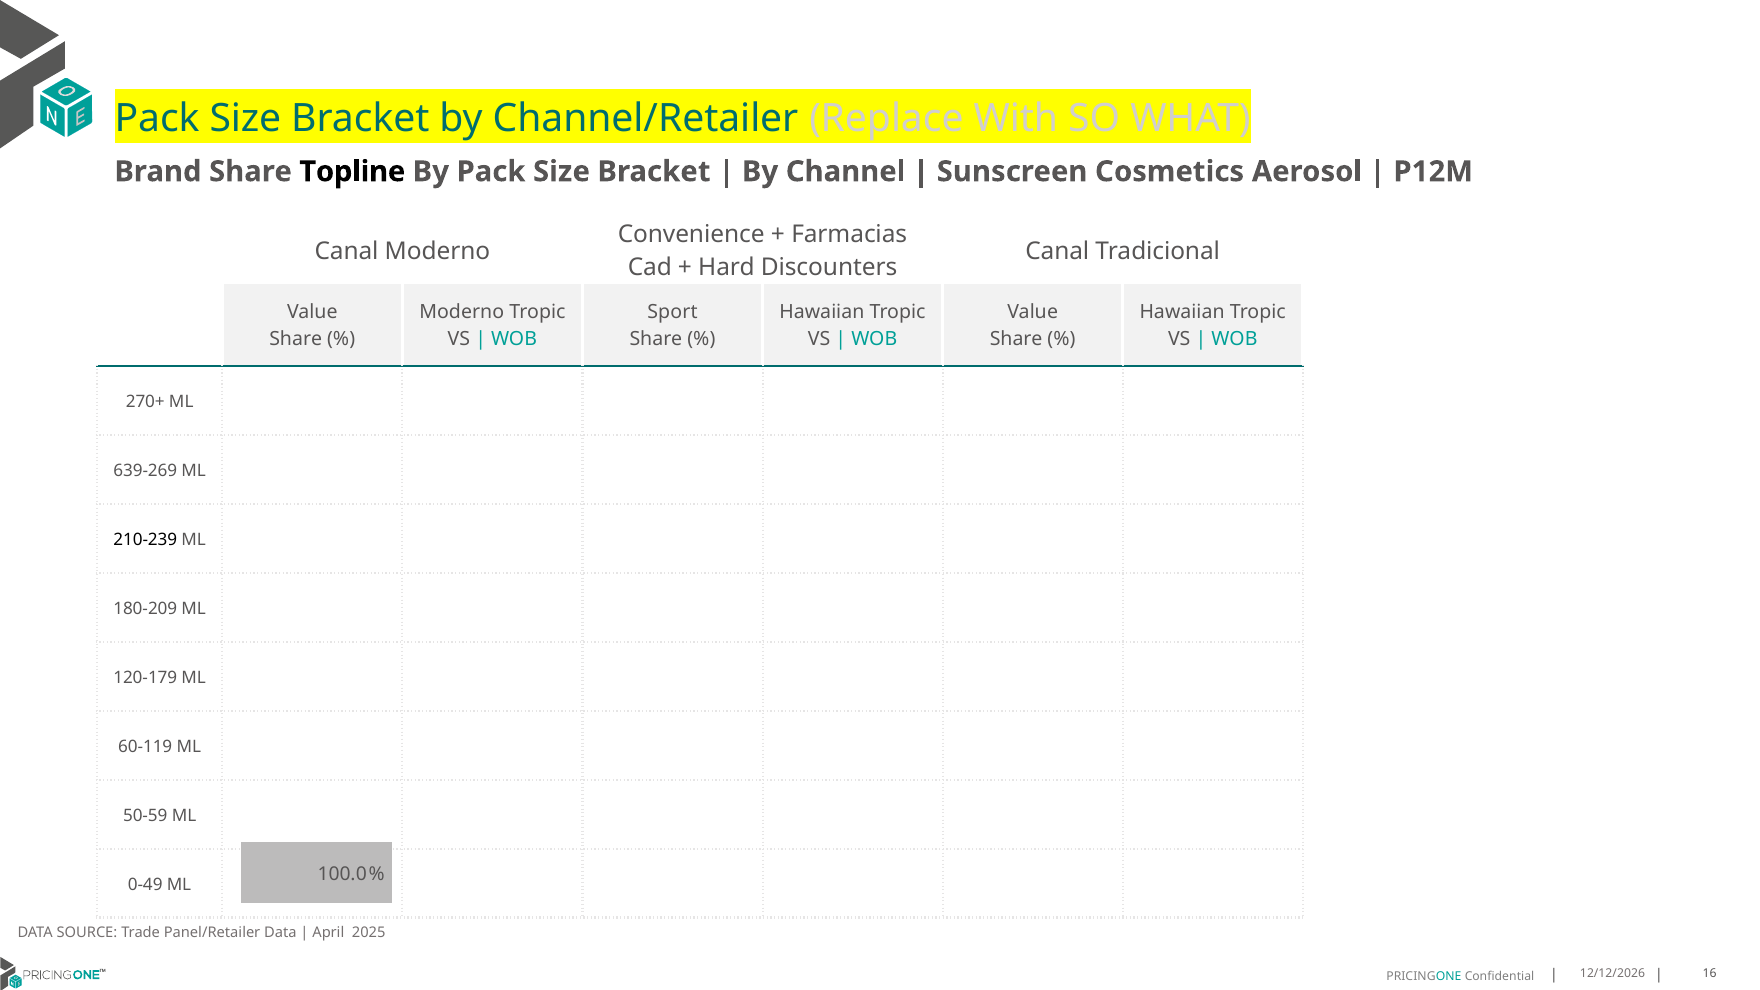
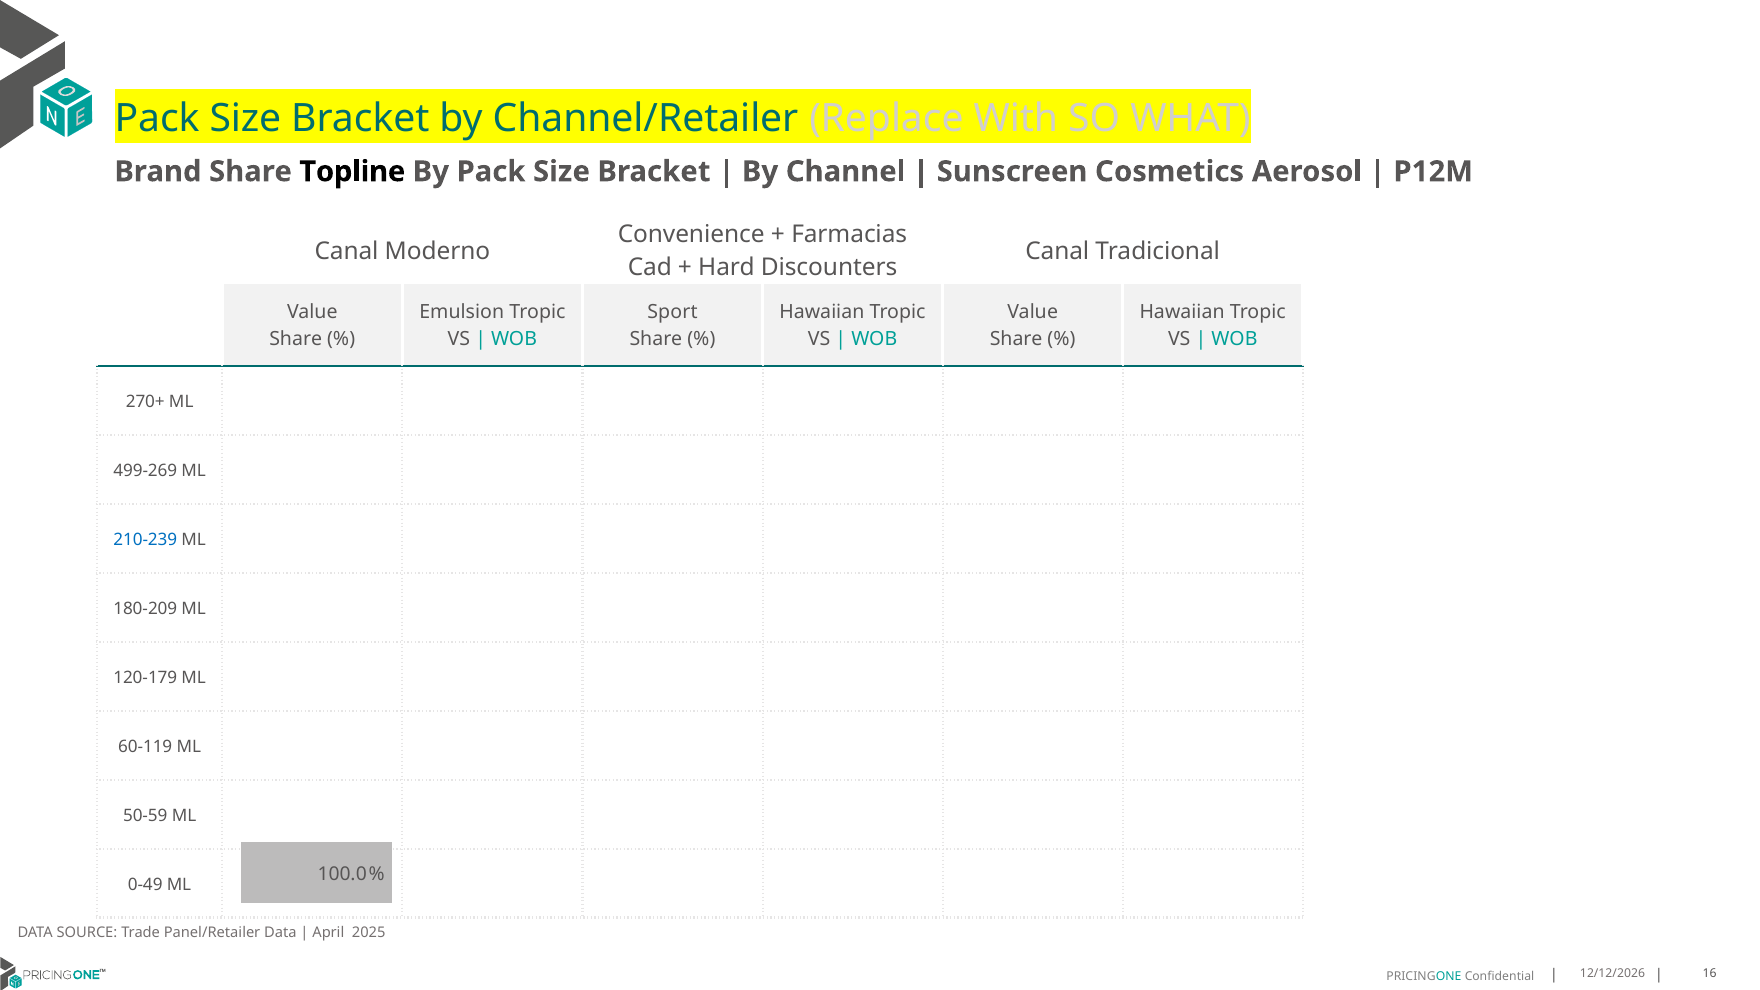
Moderno at (462, 312): Moderno -> Emulsion
639-269: 639-269 -> 499-269
210-239 colour: black -> blue
